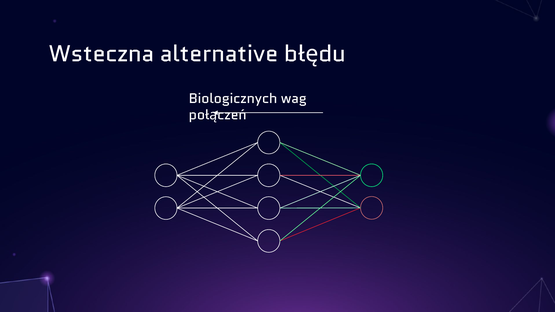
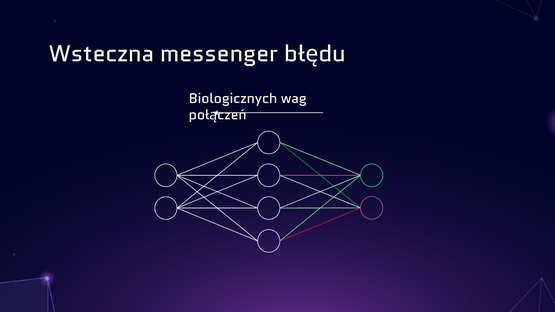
alternative: alternative -> messenger
